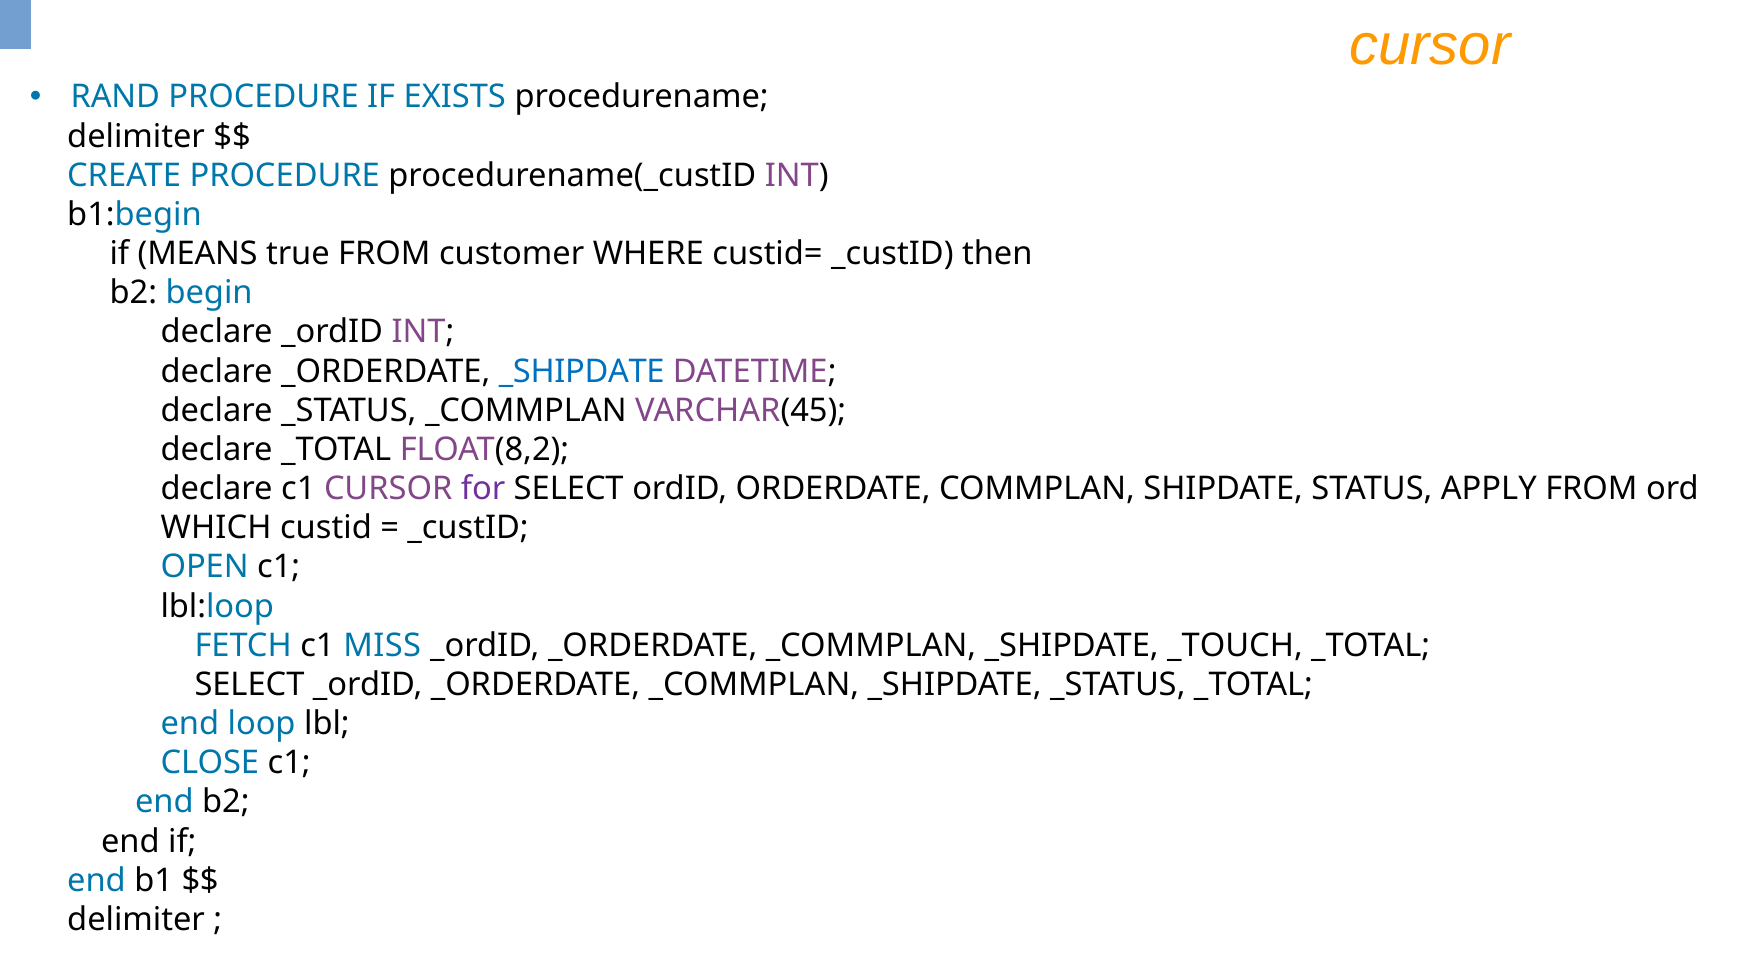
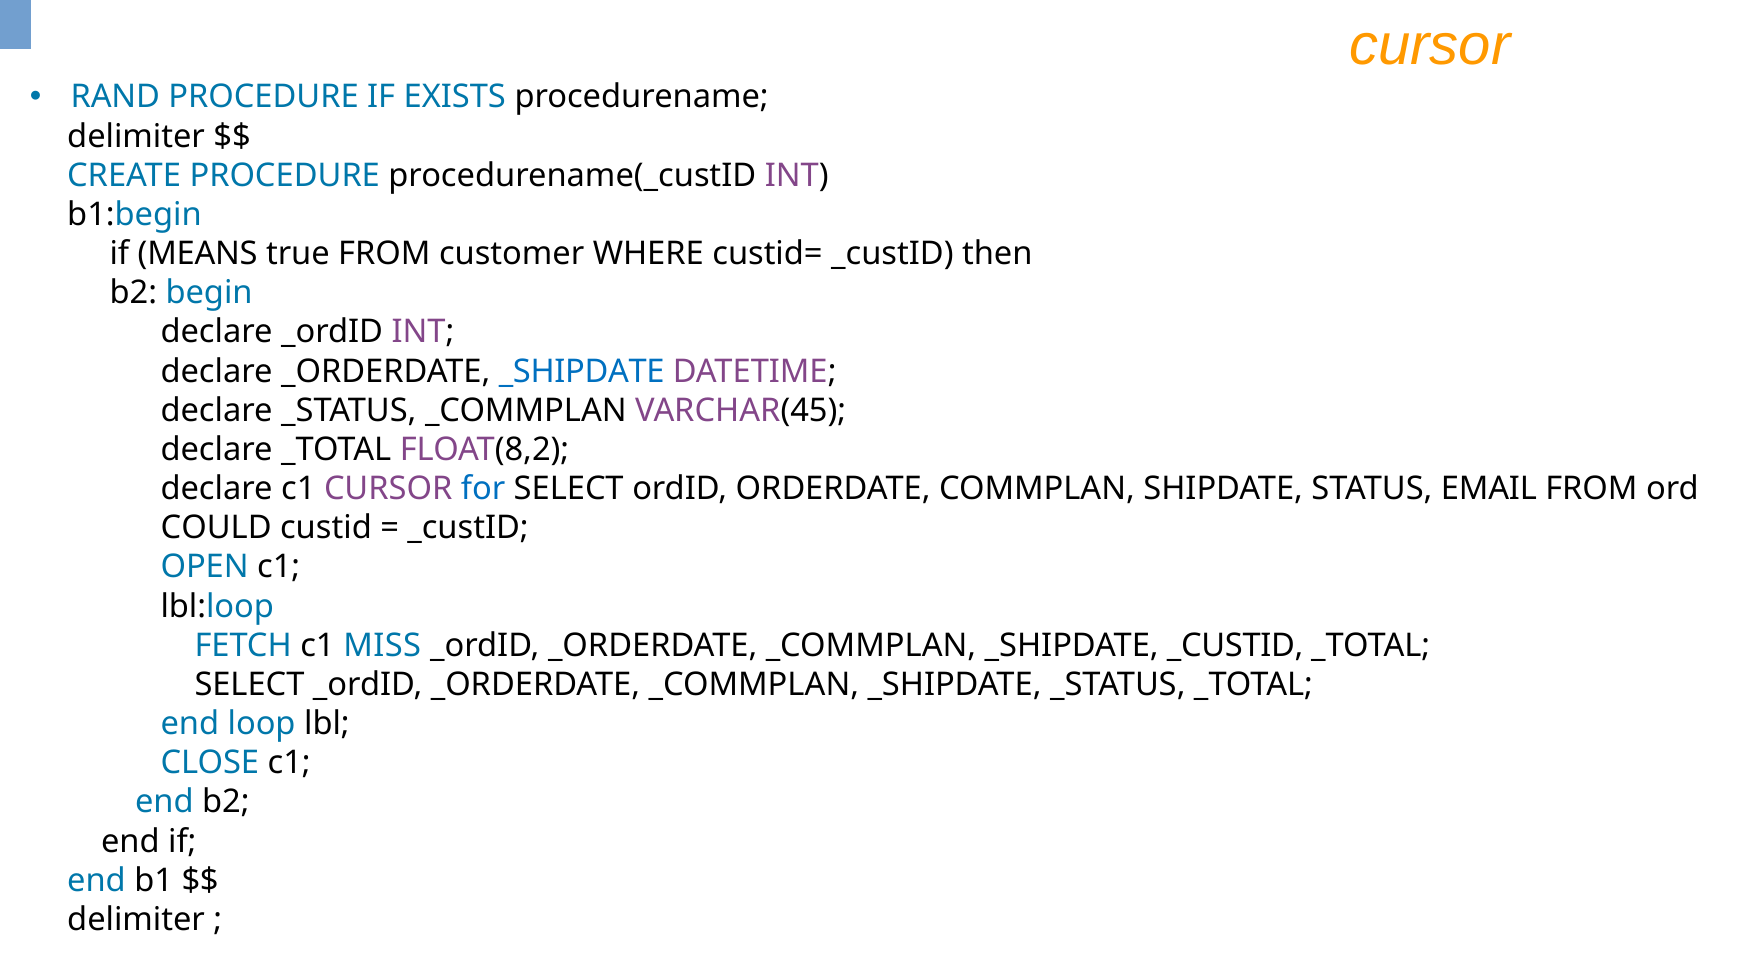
for colour: purple -> blue
APPLY: APPLY -> EMAIL
WHICH: WHICH -> COULD
_SHIPDATE _TOUCH: _TOUCH -> _CUSTID
